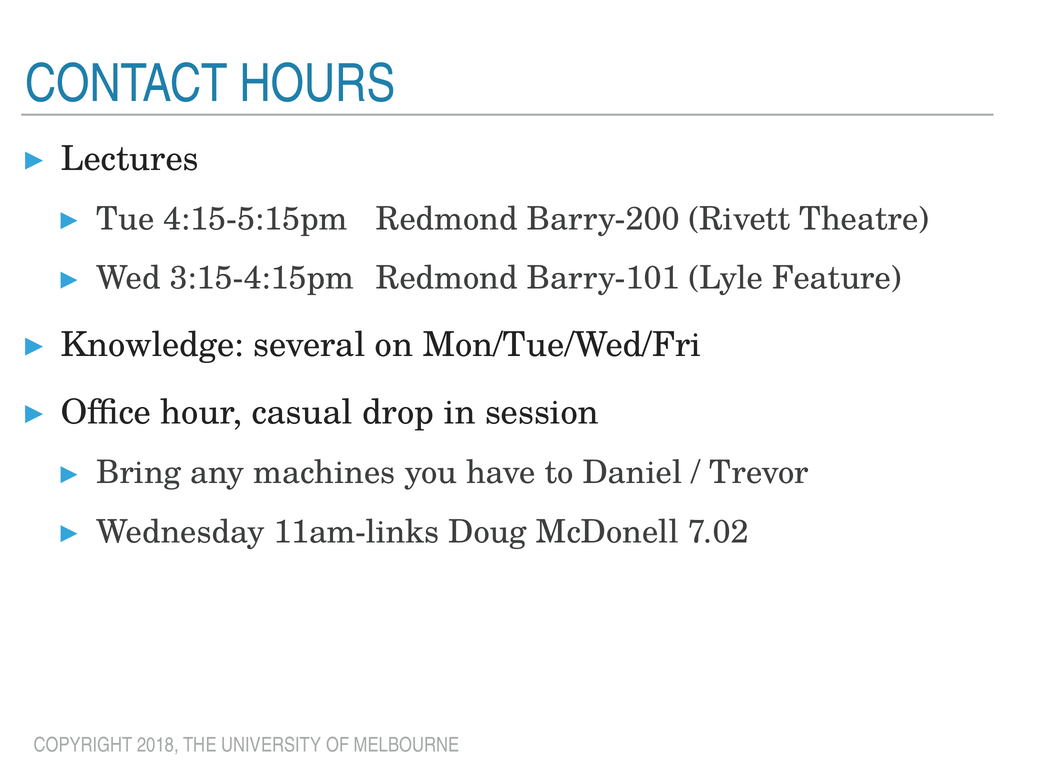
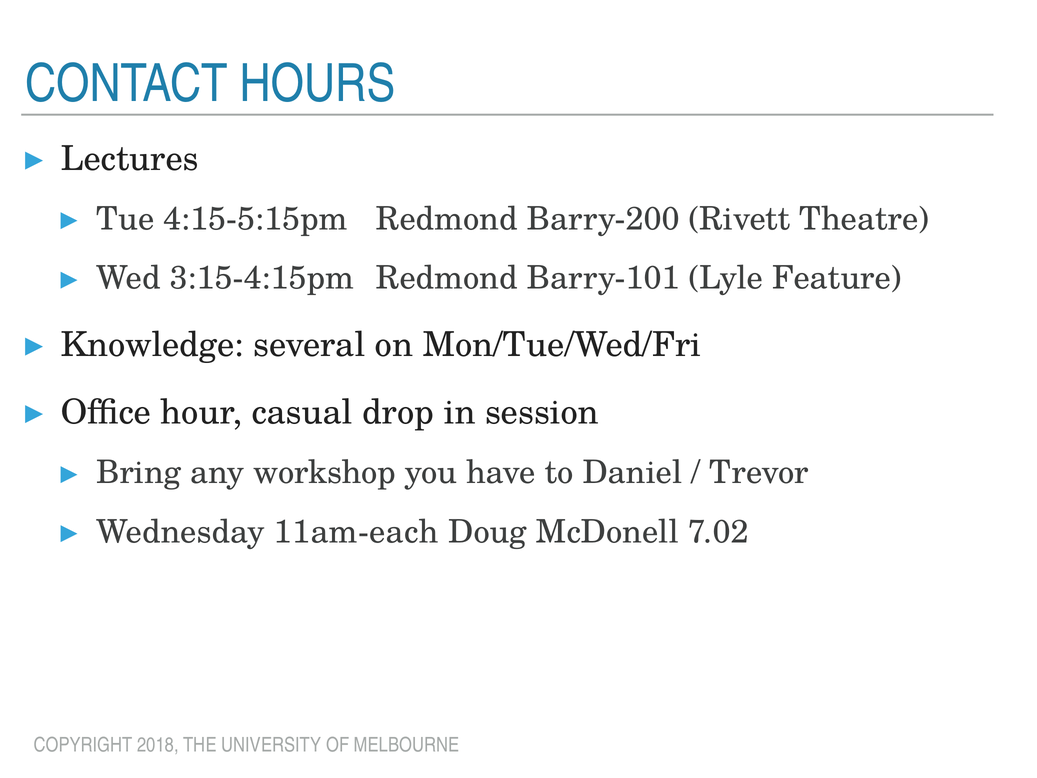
machines: machines -> workshop
11am-links: 11am-links -> 11am-each
